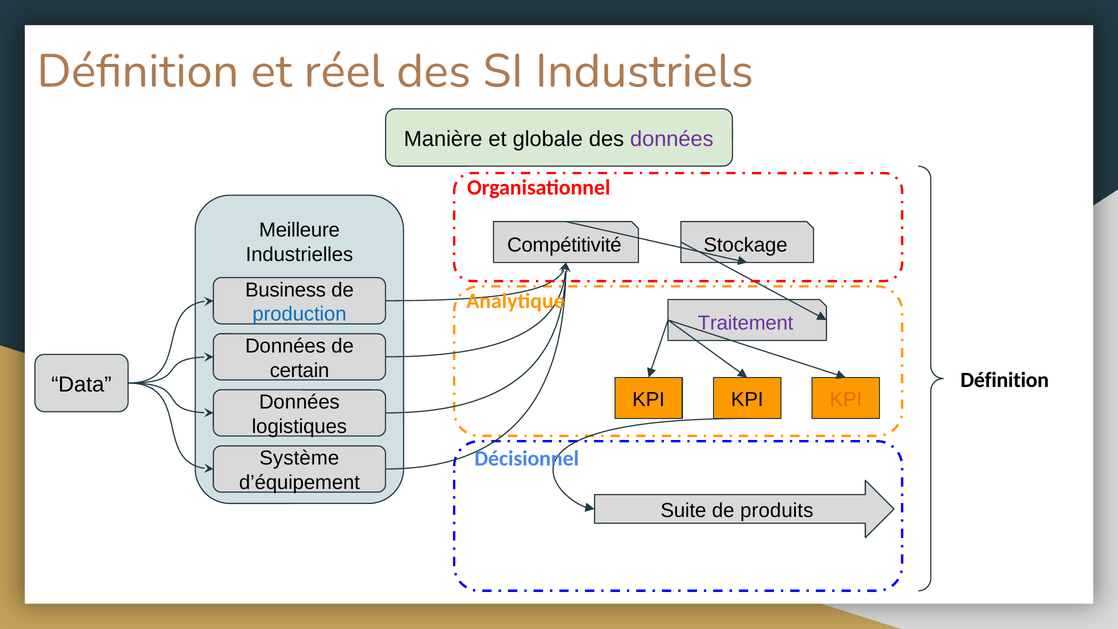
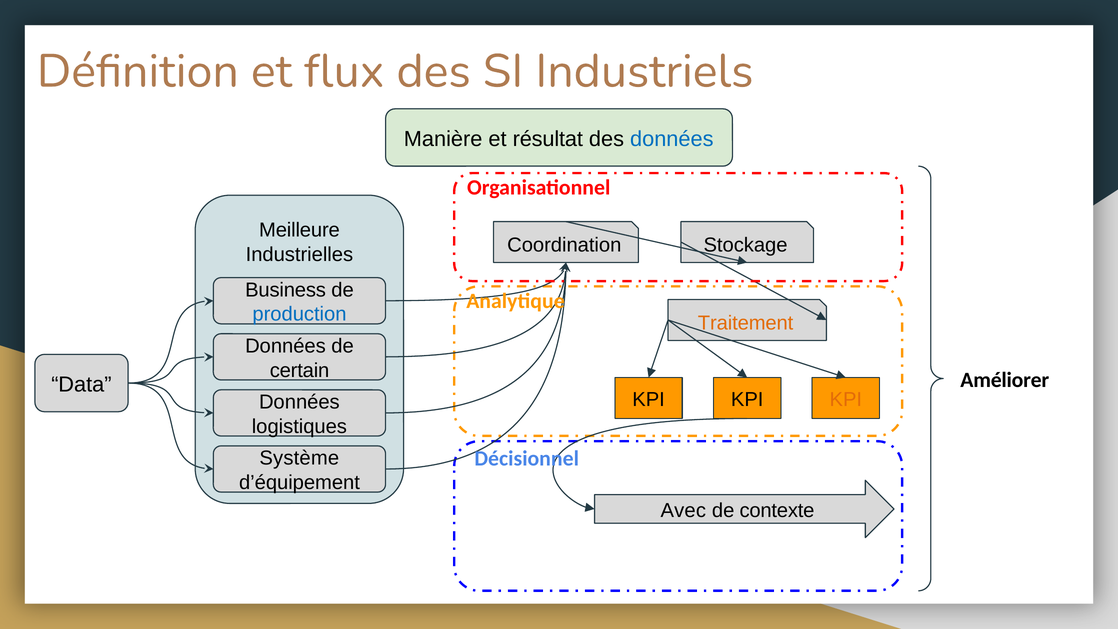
réel: réel -> flux
globale: globale -> résultat
données at (672, 139) colour: purple -> blue
Compétitivité: Compétitivité -> Coordination
Traitement colour: purple -> orange
Définition at (1005, 380): Définition -> Améliorer
Suite: Suite -> Avec
produits: produits -> contexte
